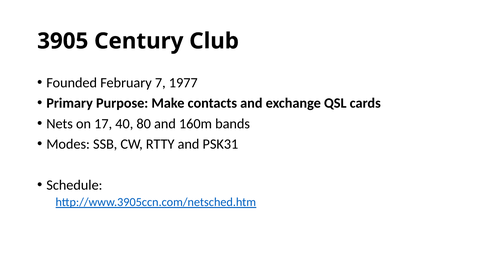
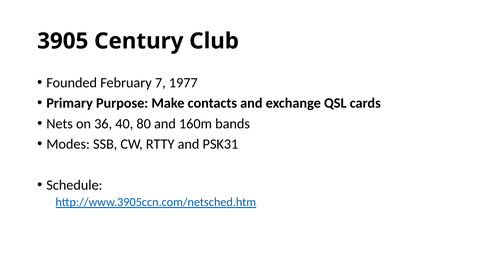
17: 17 -> 36
